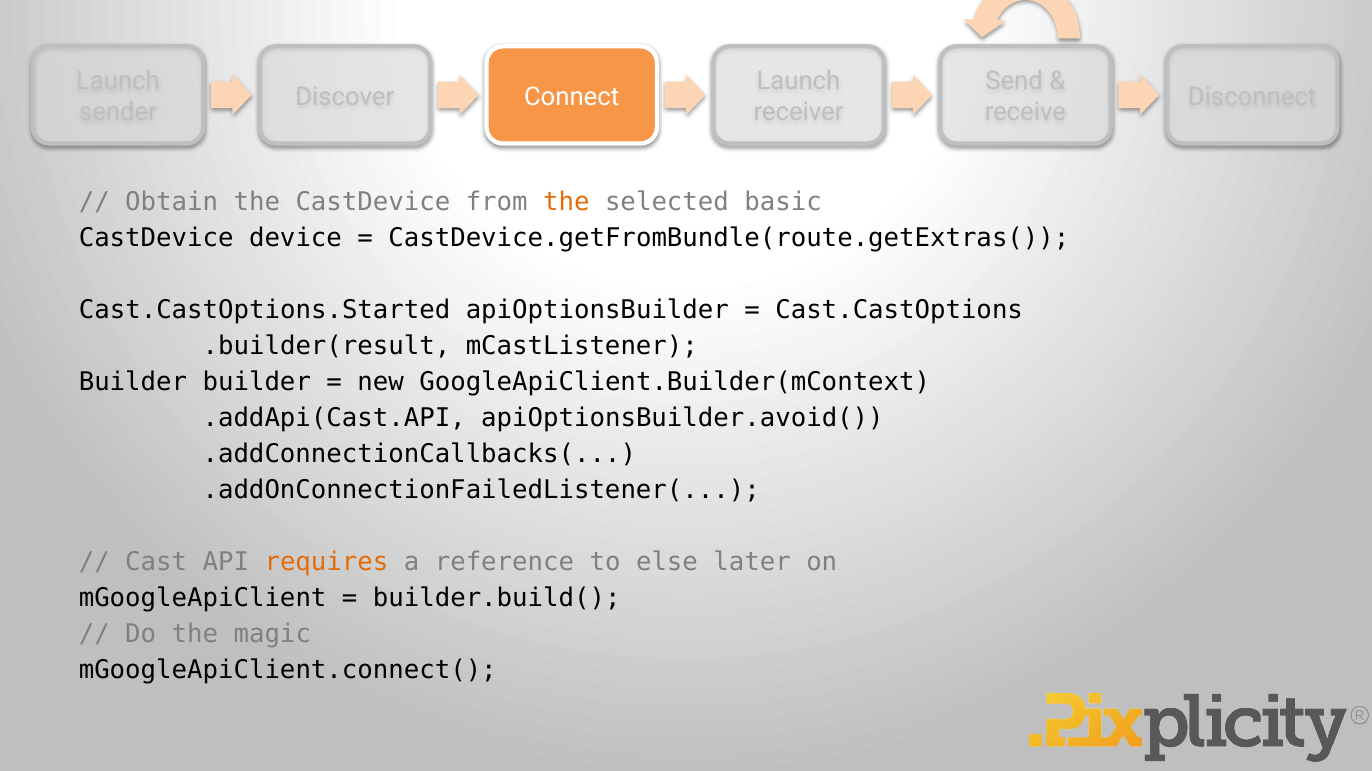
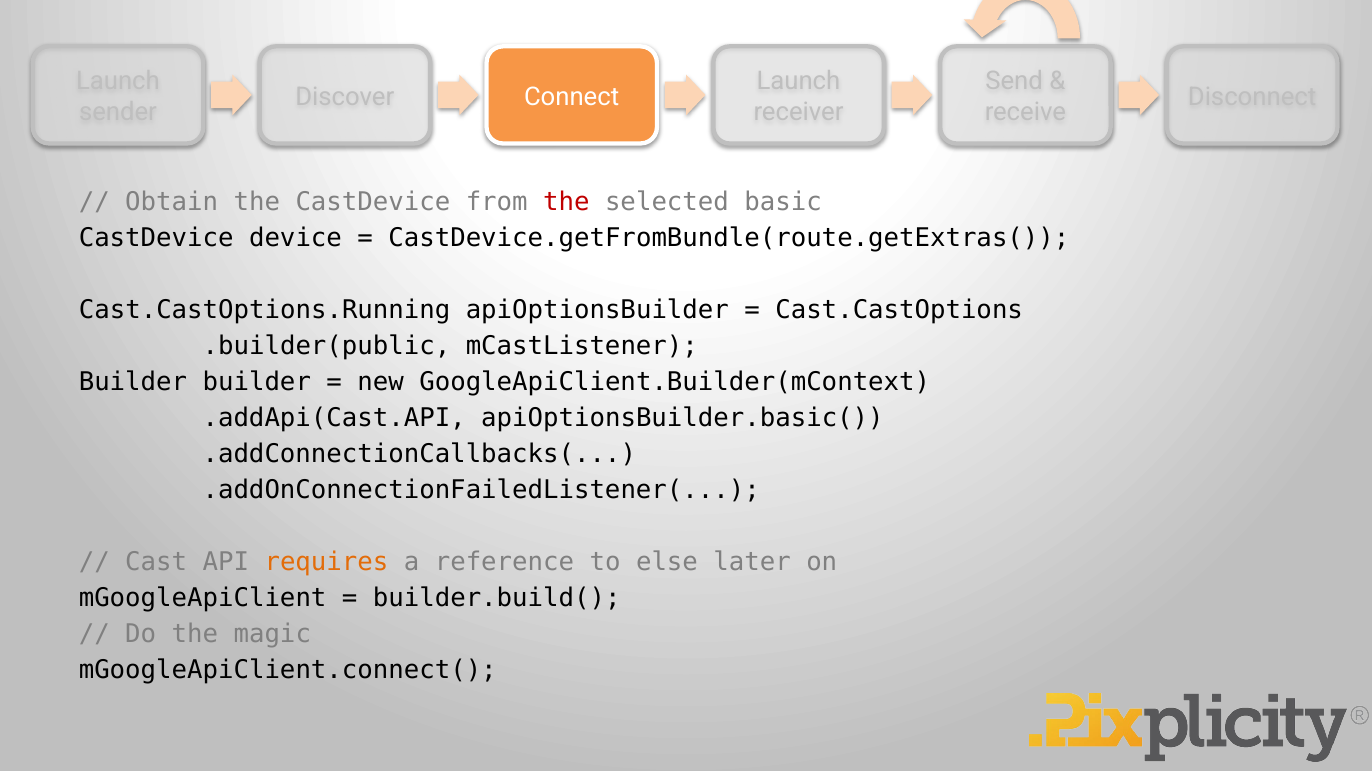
the at (566, 202) colour: orange -> red
Cast.CastOptions.Started: Cast.CastOptions.Started -> Cast.CastOptions.Running
.builder(result: .builder(result -> .builder(public
apiOptionsBuilder.avoid(: apiOptionsBuilder.avoid( -> apiOptionsBuilder.basic(
